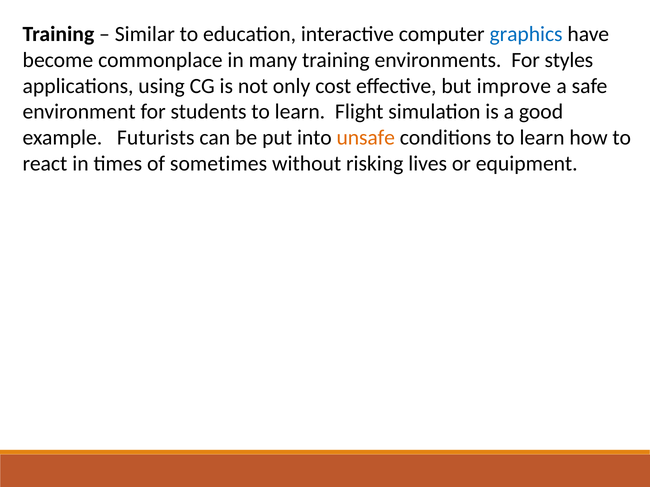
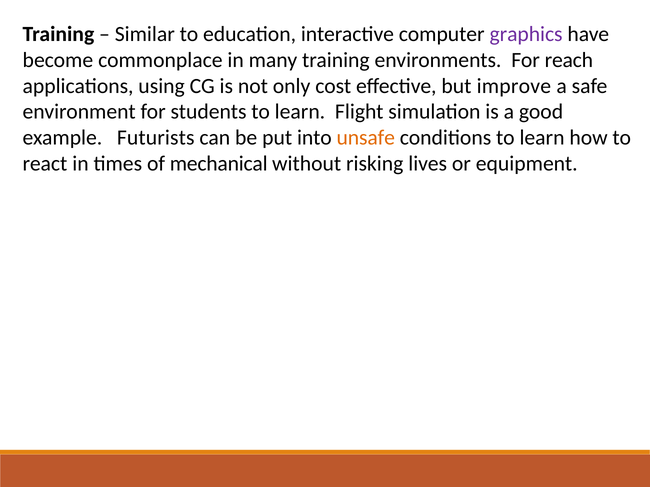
graphics colour: blue -> purple
styles: styles -> reach
sometimes: sometimes -> mechanical
